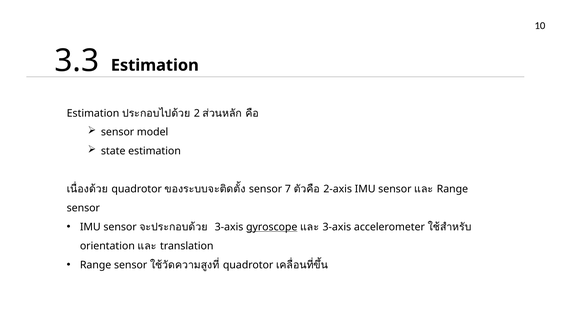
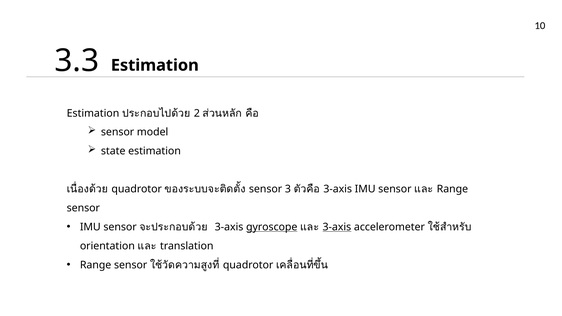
7: 7 -> 3
2-axis at (338, 189): 2-axis -> 3-axis
3-axis at (337, 227) underline: none -> present
